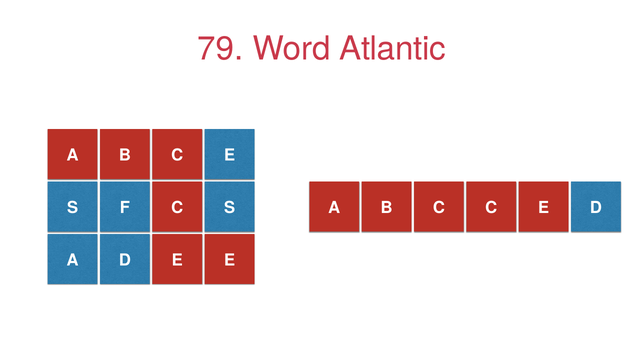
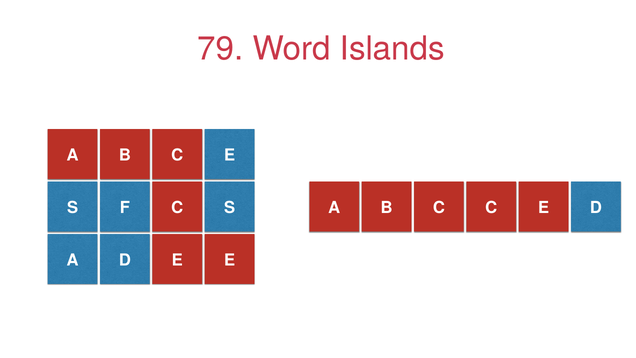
Atlantic: Atlantic -> Islands
